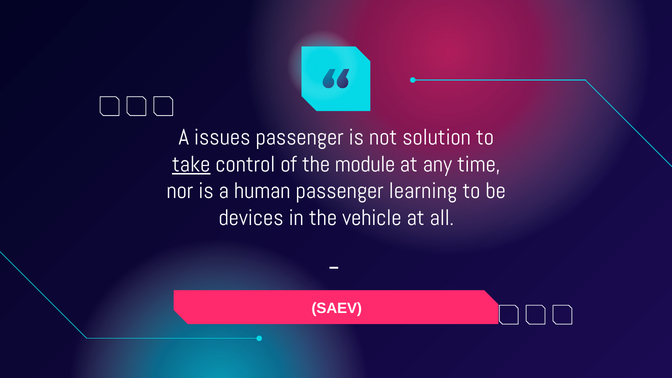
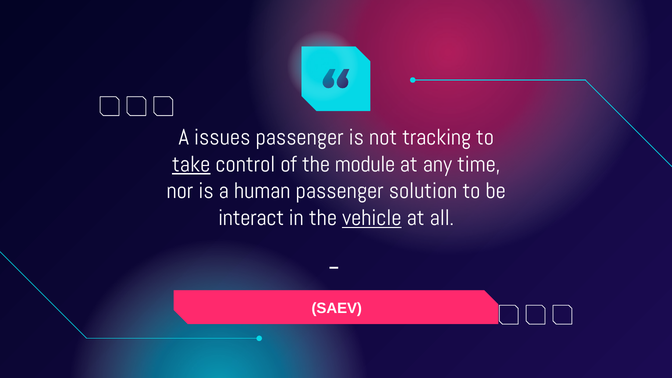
solution: solution -> tracking
learning: learning -> solution
devices: devices -> interact
vehicle underline: none -> present
